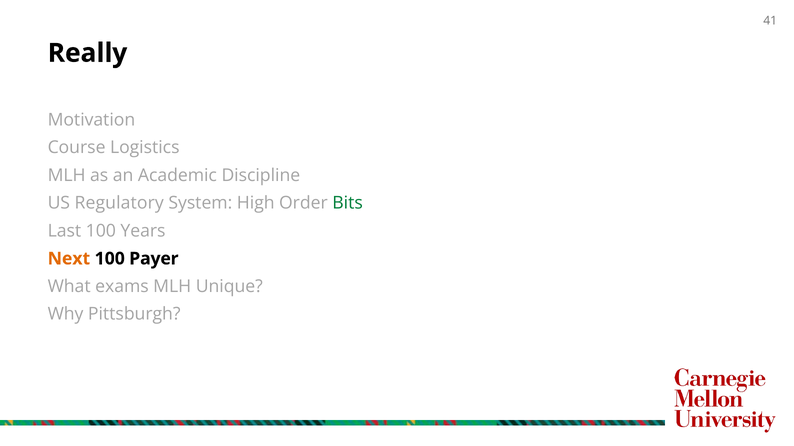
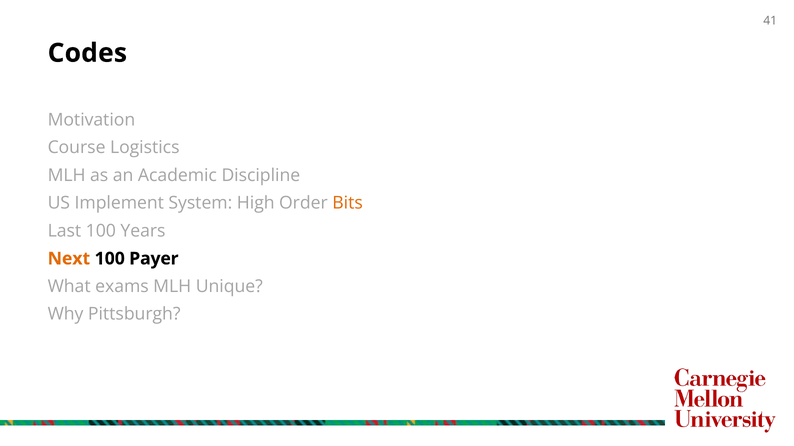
Really: Really -> Codes
Regulatory: Regulatory -> Implement
Bits colour: green -> orange
